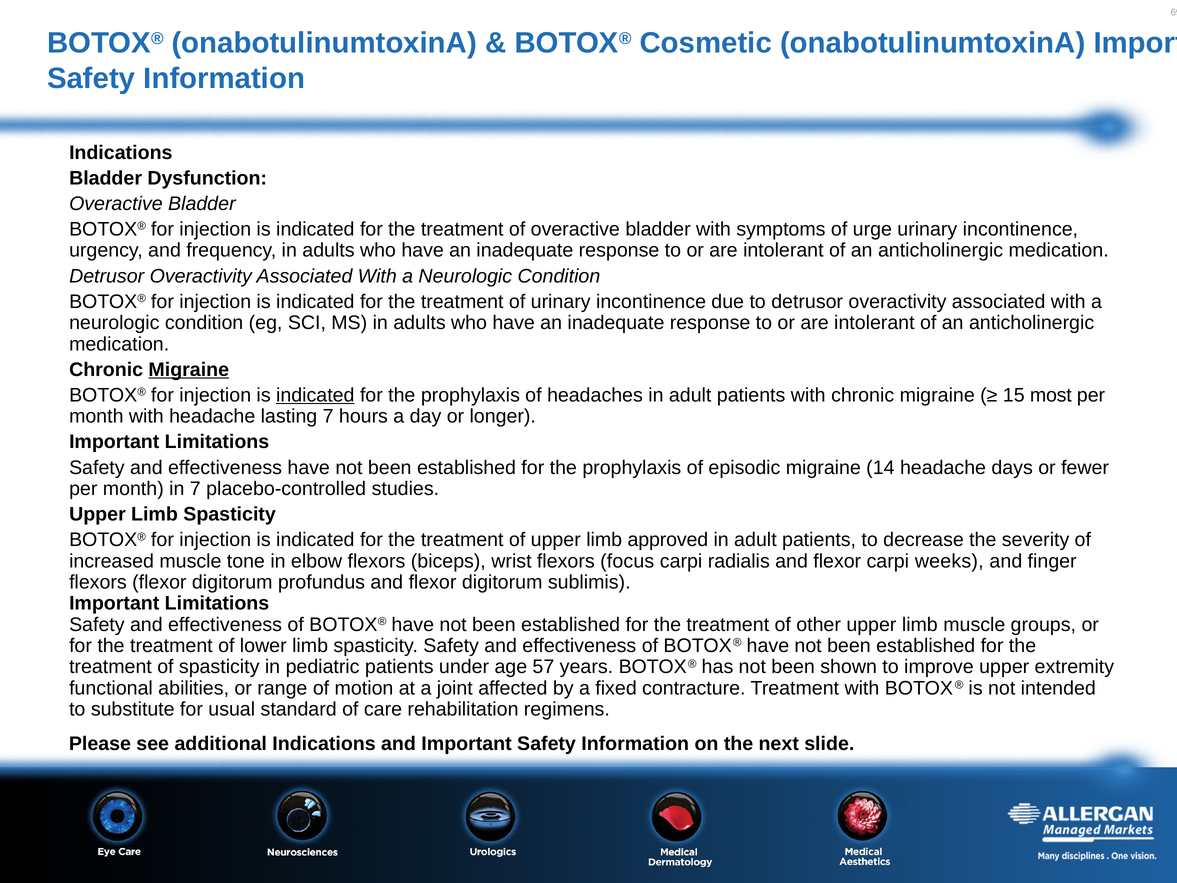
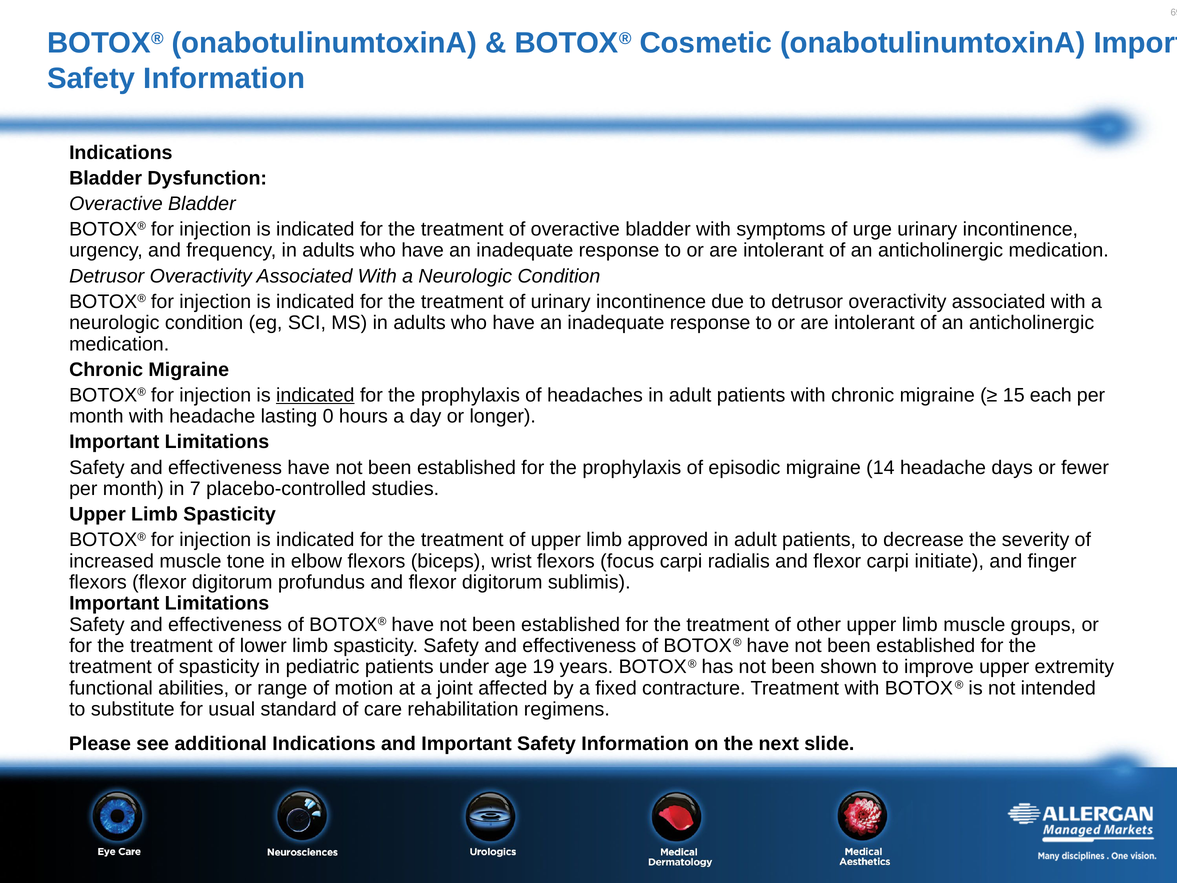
Migraine at (189, 370) underline: present -> none
most: most -> each
lasting 7: 7 -> 0
weeks: weeks -> initiate
57: 57 -> 19
